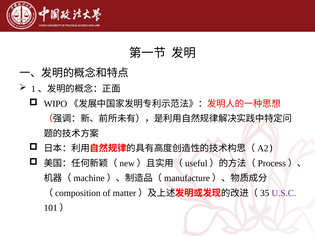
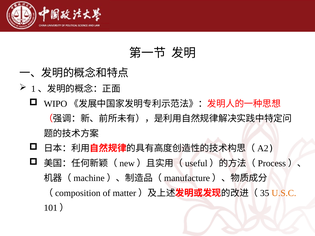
U.S.C colour: purple -> orange
